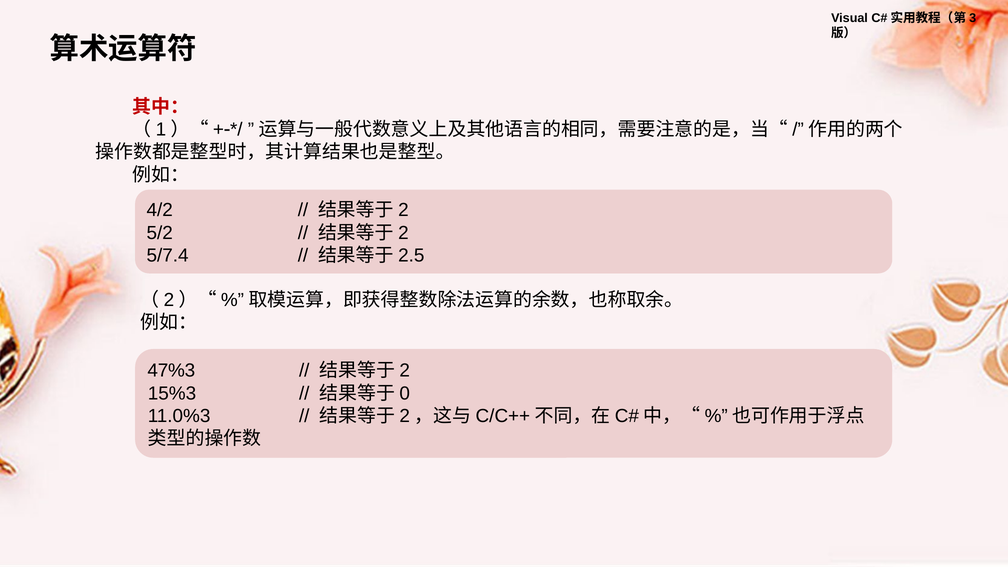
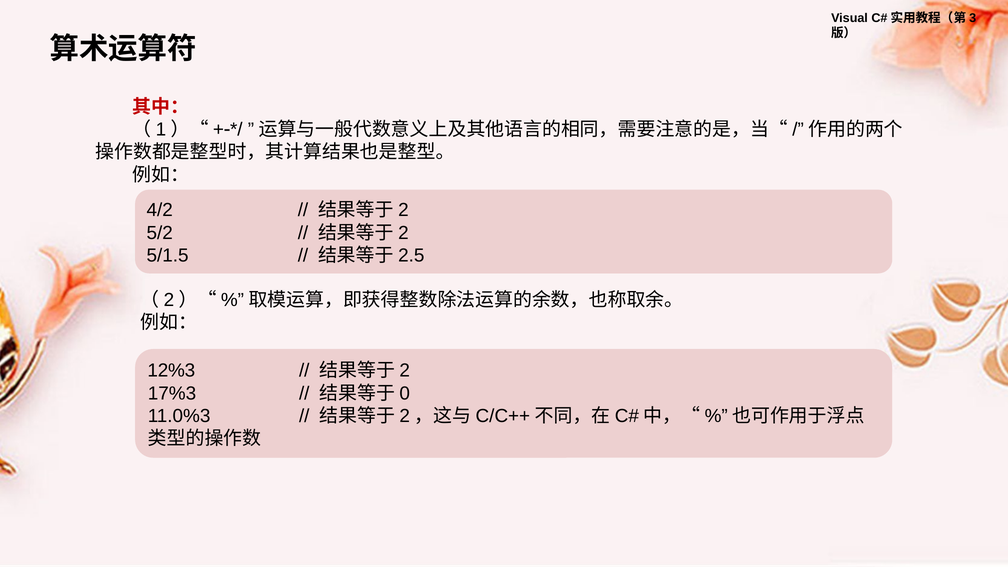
5/7.4: 5/7.4 -> 5/1.5
47%3: 47%3 -> 12%3
15%3: 15%3 -> 17%3
